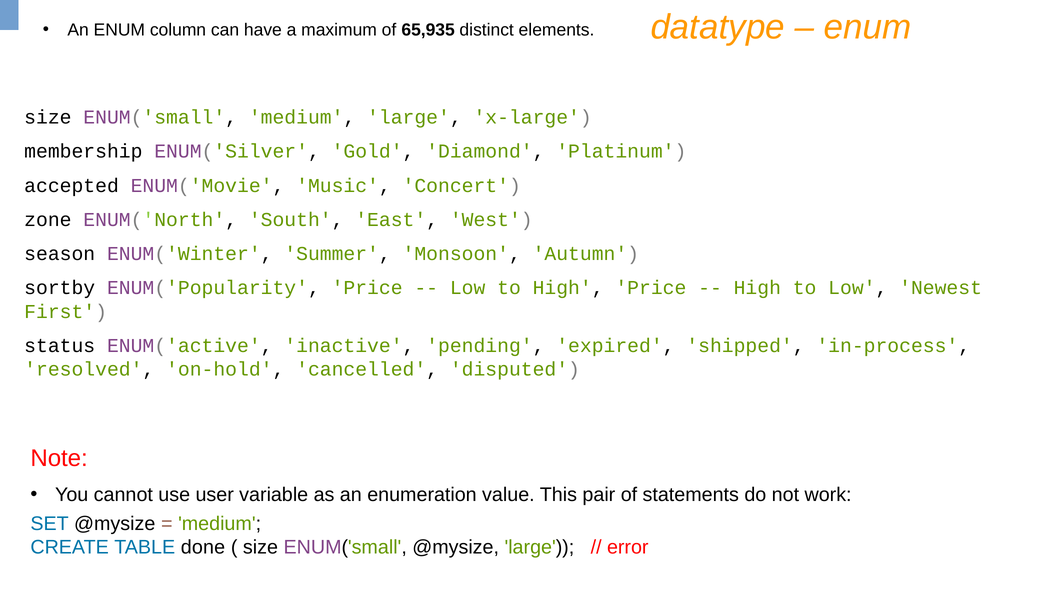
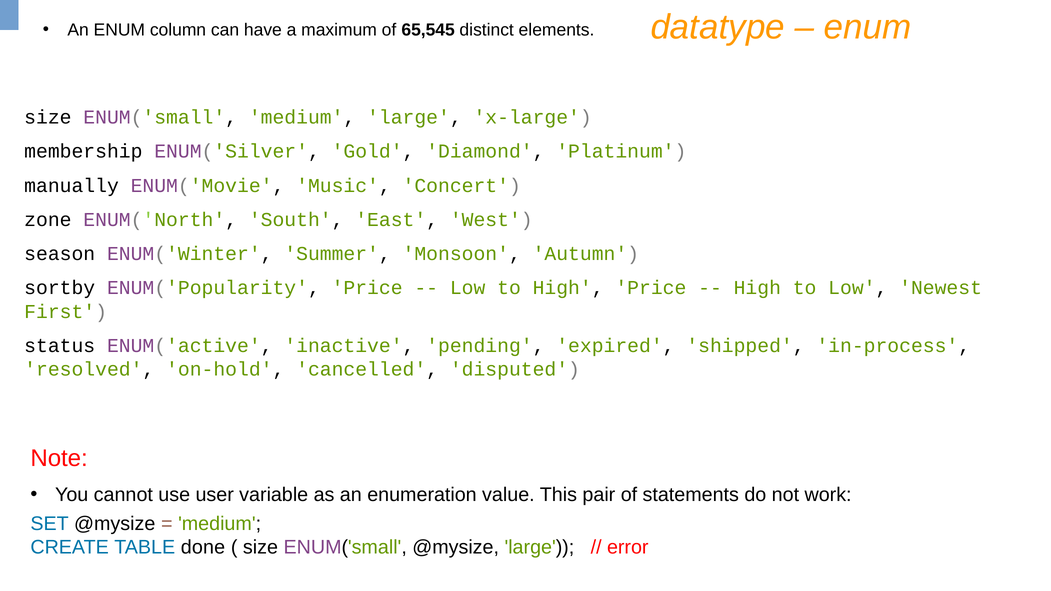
65,935: 65,935 -> 65,545
accepted: accepted -> manually
